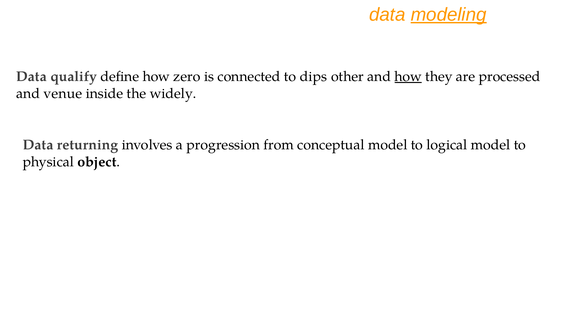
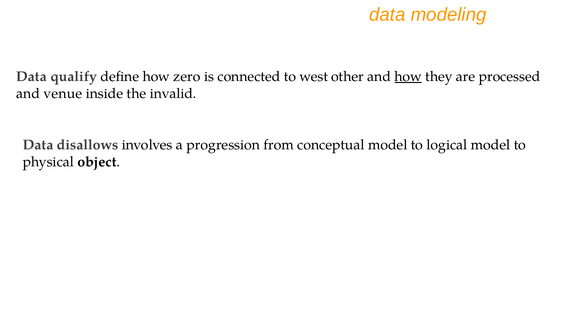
modeling underline: present -> none
dips: dips -> west
widely: widely -> invalid
returning: returning -> disallows
